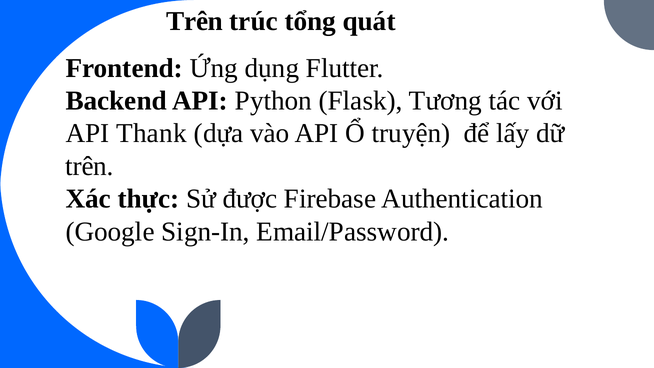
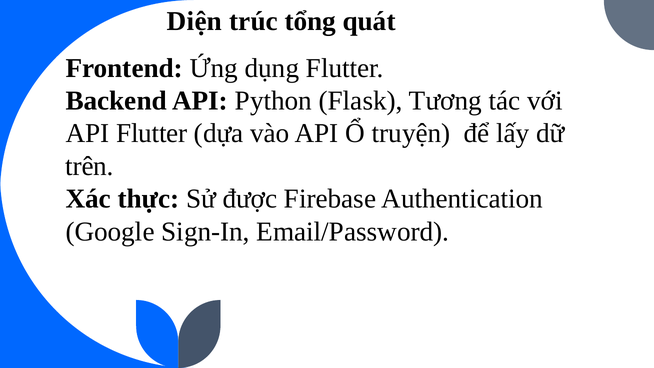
Trên at (195, 21): Trên -> Diện
API Thank: Thank -> Flutter
